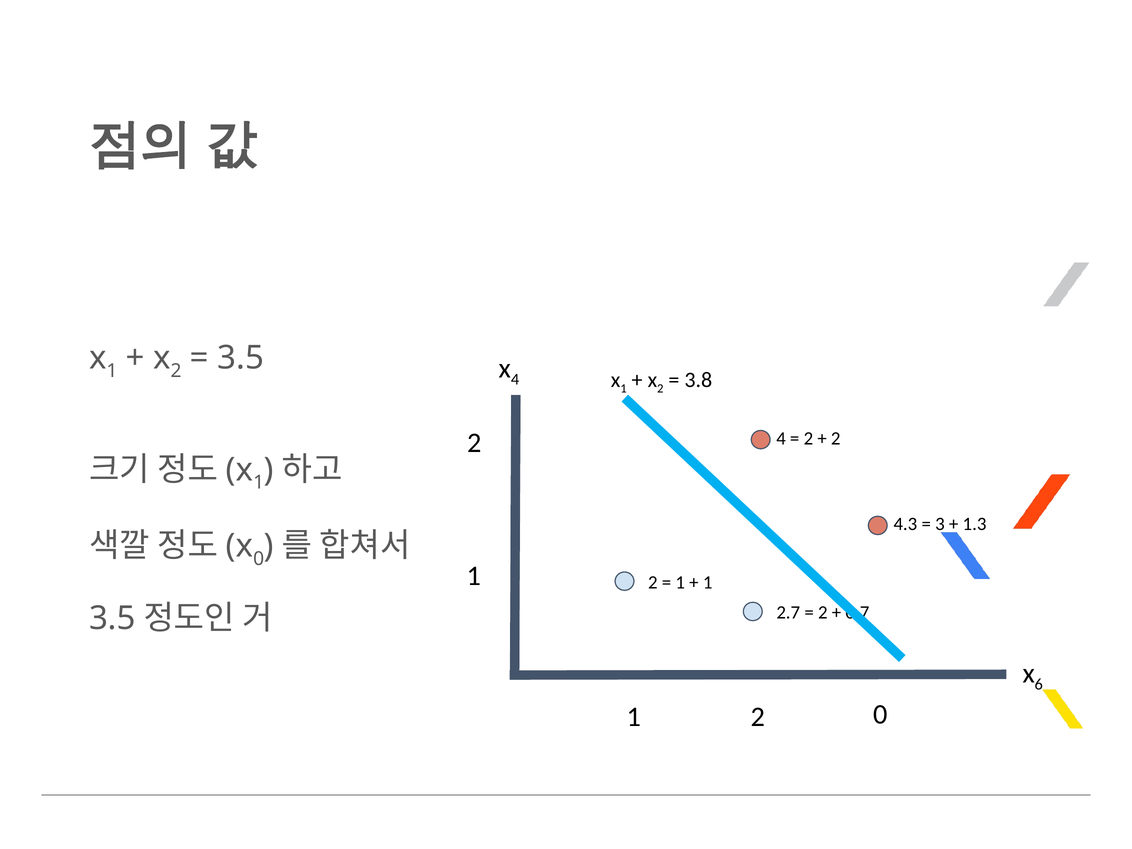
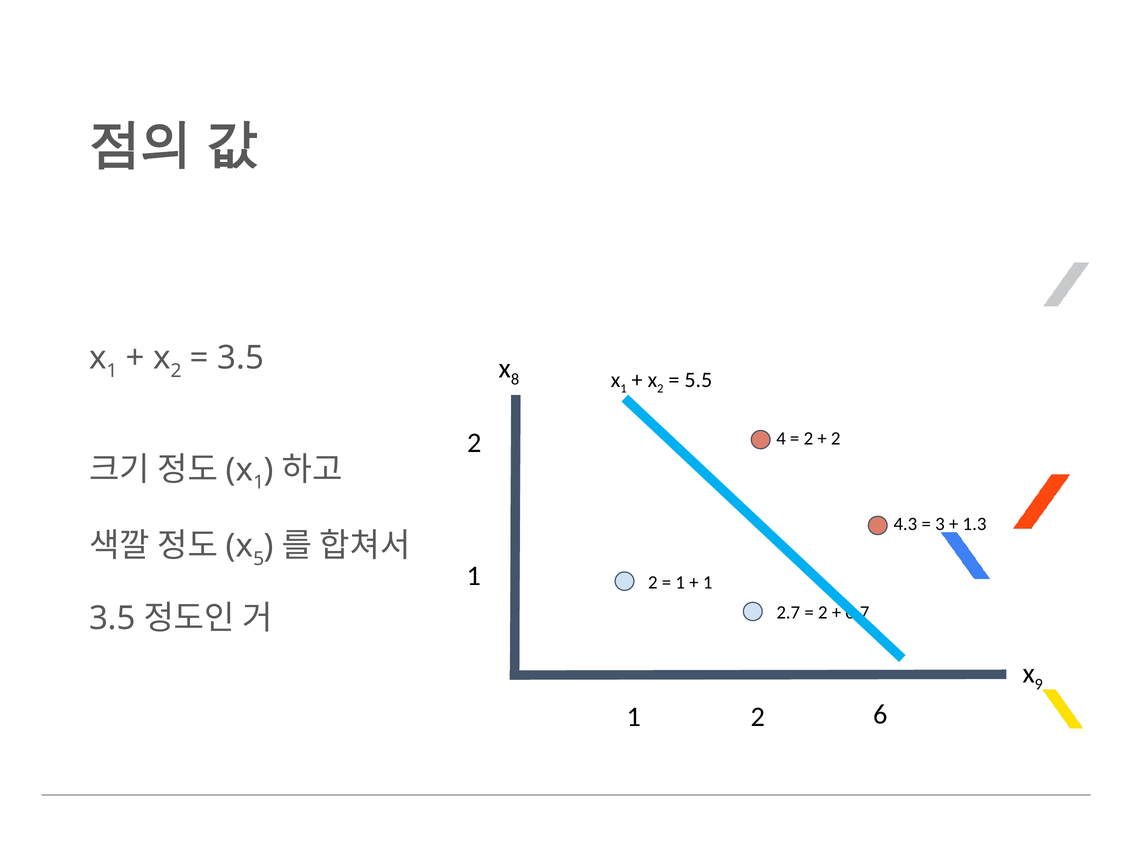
4 at (515, 379): 4 -> 8
3.8: 3.8 -> 5.5
0 at (259, 559): 0 -> 5
6: 6 -> 9
2 0: 0 -> 6
